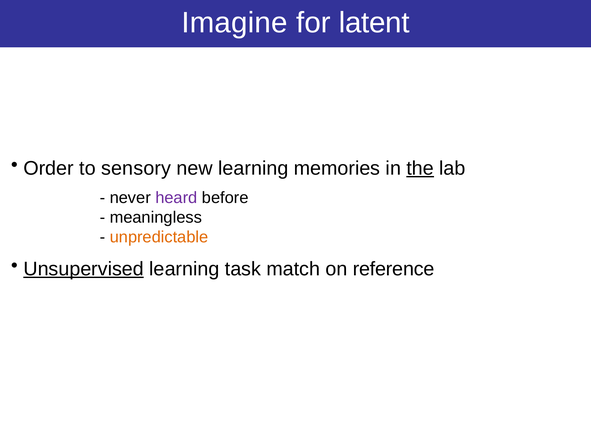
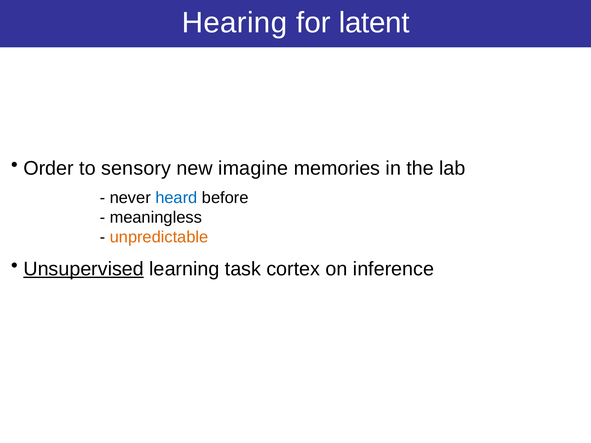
Imagine: Imagine -> Hearing
new learning: learning -> imagine
the underline: present -> none
heard colour: purple -> blue
match: match -> cortex
reference: reference -> inference
